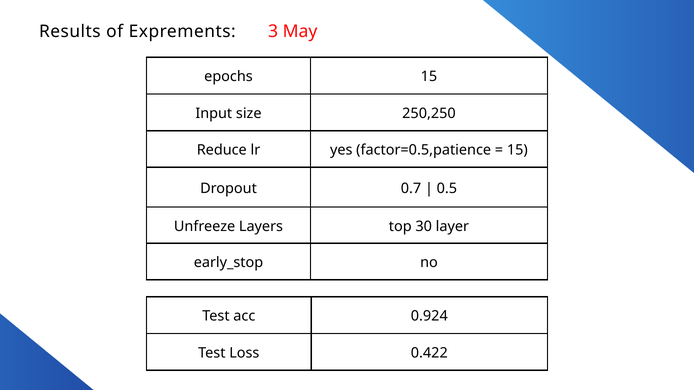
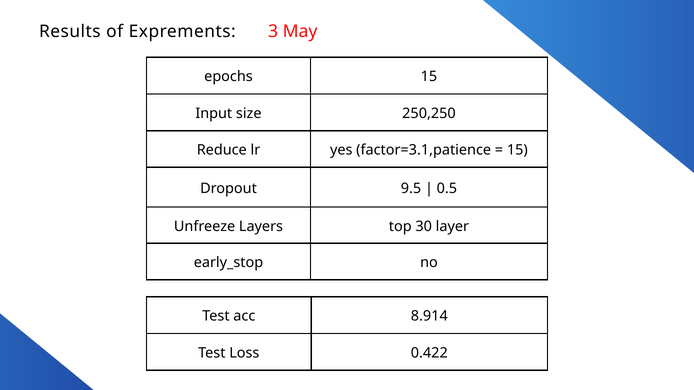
factor=0.5,patience: factor=0.5,patience -> factor=3.1,patience
0.7: 0.7 -> 9.5
0.924: 0.924 -> 8.914
